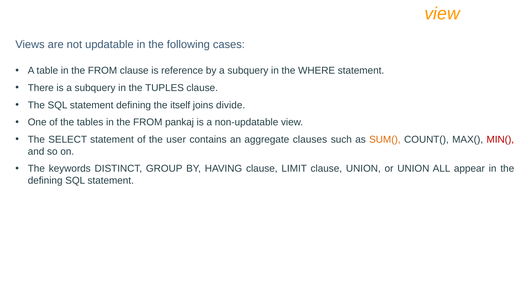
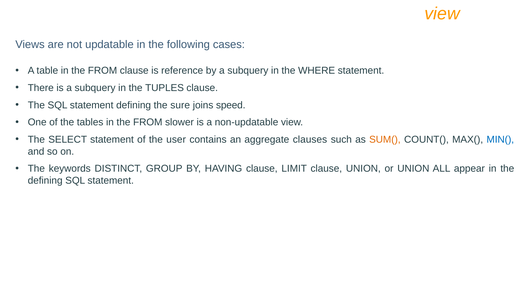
itself: itself -> sure
divide: divide -> speed
pankaj: pankaj -> slower
MIN( colour: red -> blue
